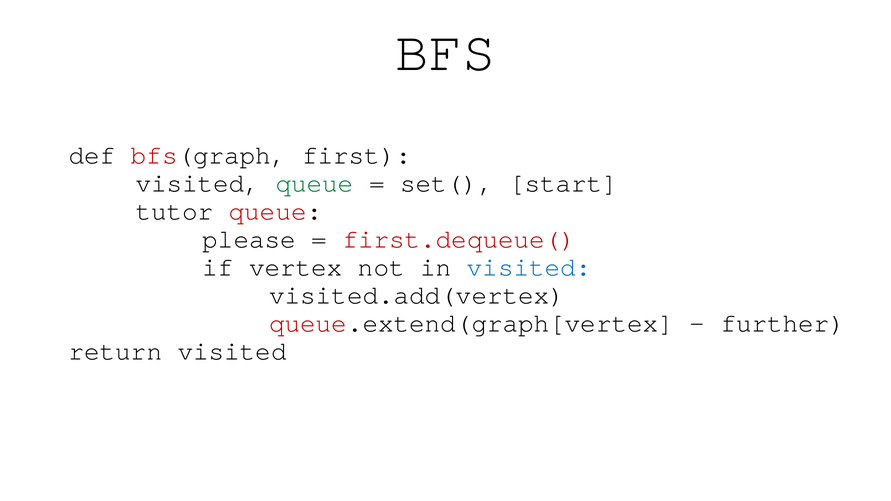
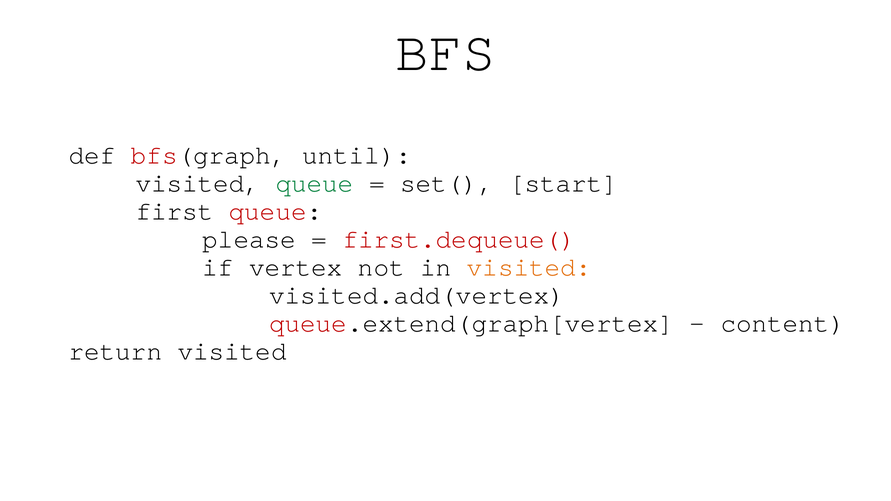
first: first -> until
tutor: tutor -> first
visited at (529, 267) colour: blue -> orange
further: further -> content
